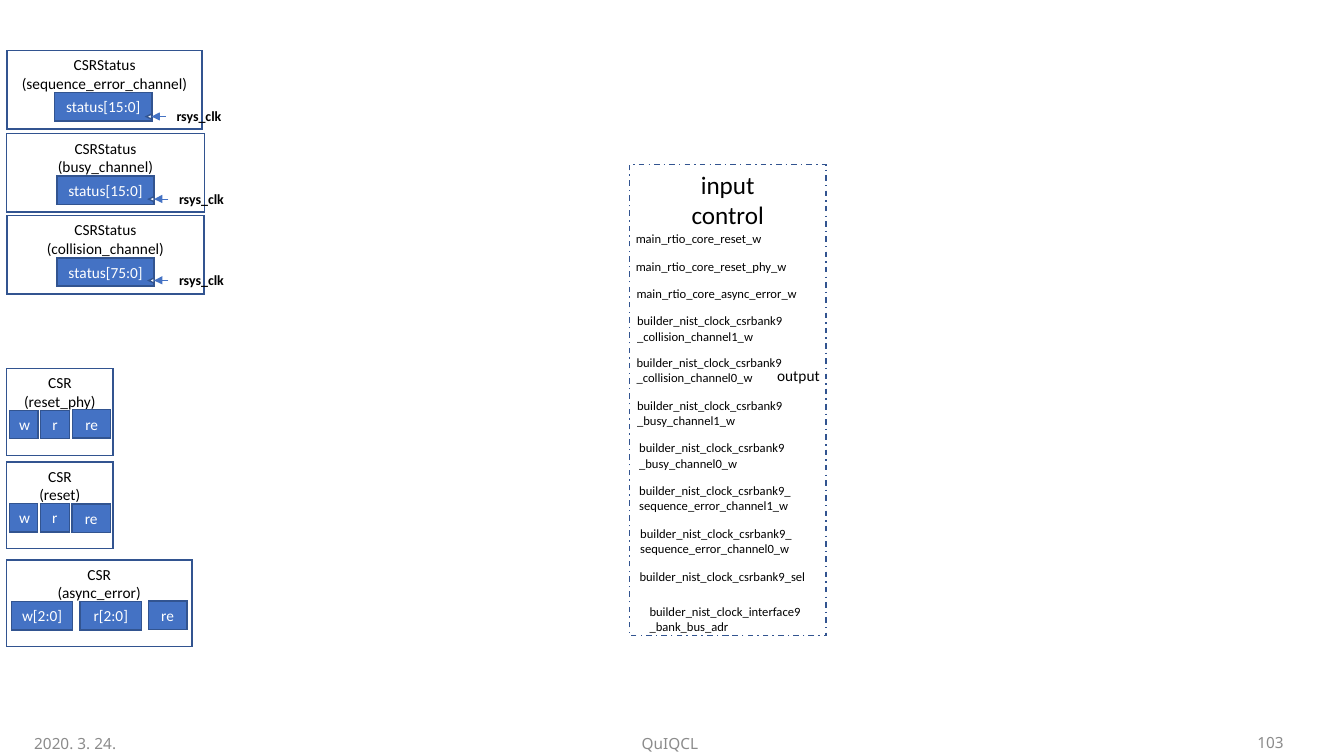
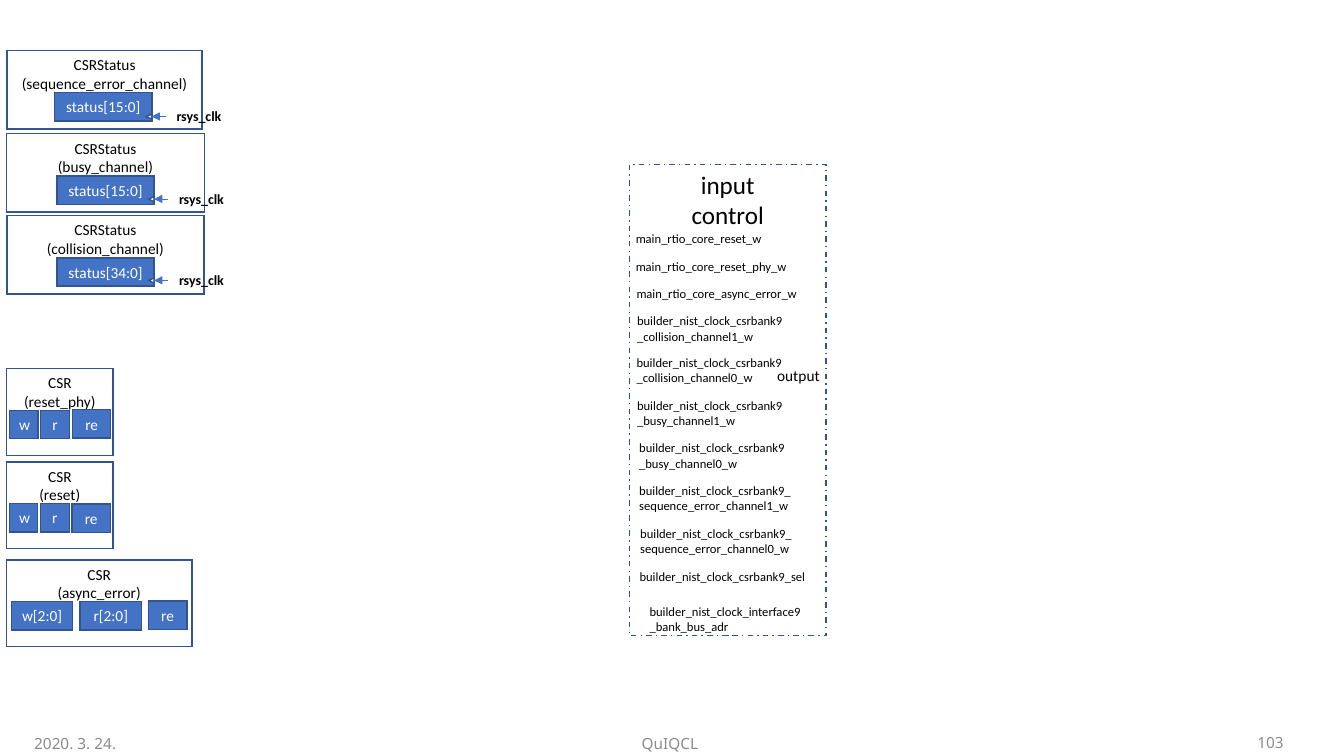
status[75:0: status[75:0 -> status[34:0
